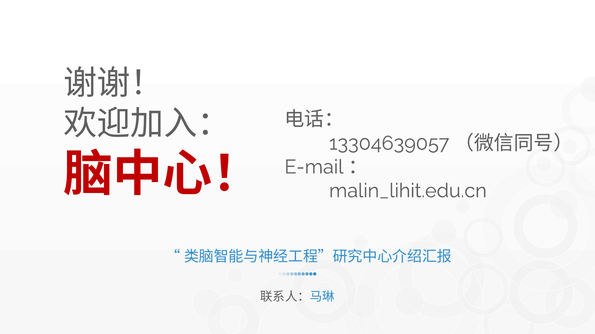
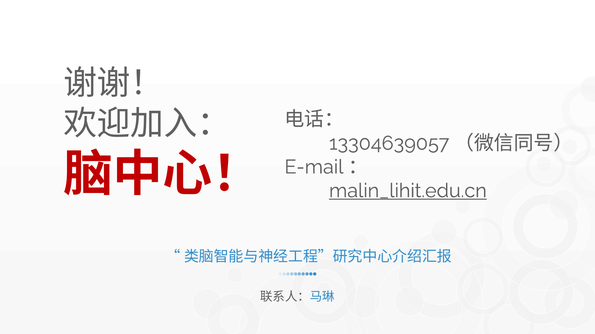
malin_lihit.edu.cn underline: none -> present
